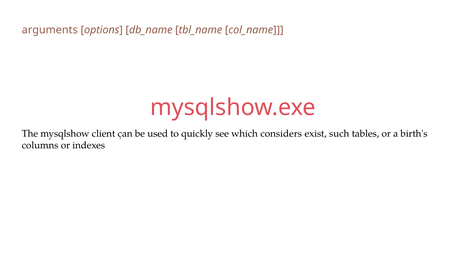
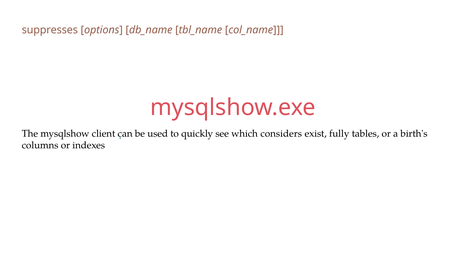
arguments: arguments -> suppresses
such: such -> fully
